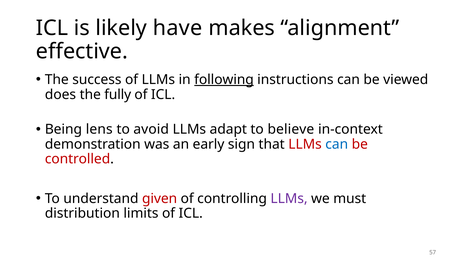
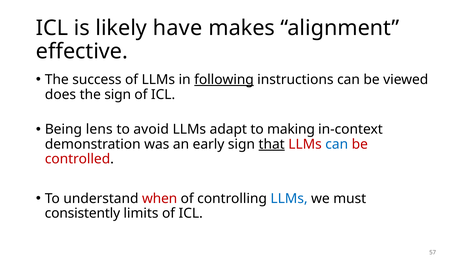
the fully: fully -> sign
believe: believe -> making
that underline: none -> present
given: given -> when
LLMs at (289, 199) colour: purple -> blue
distribution: distribution -> consistently
